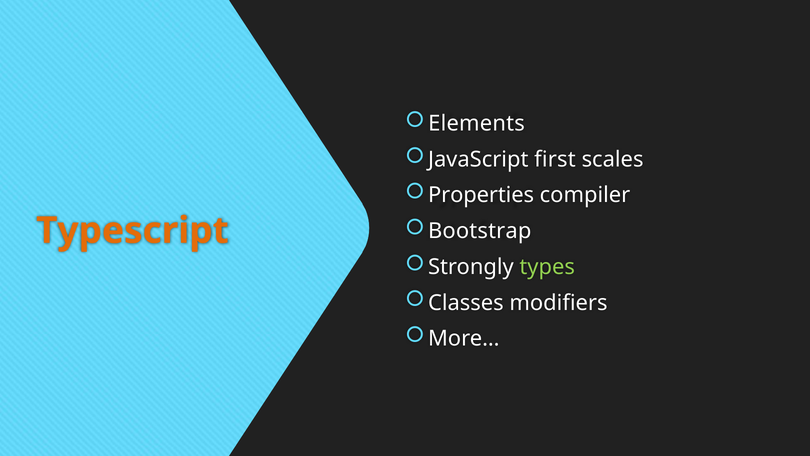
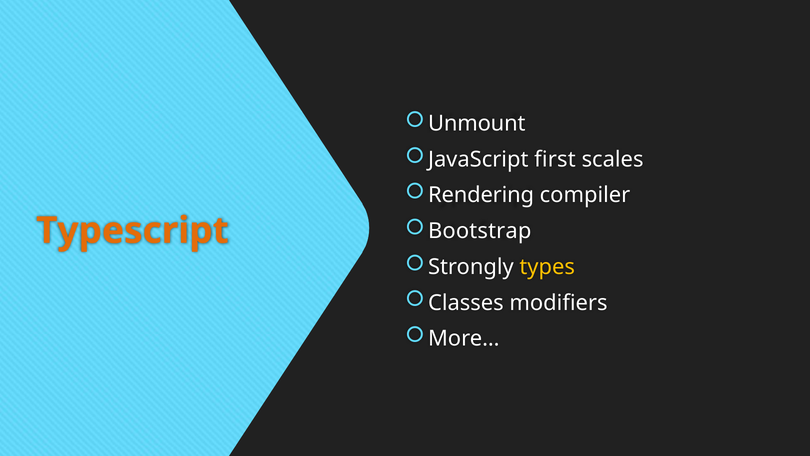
Elements: Elements -> Unmount
Properties: Properties -> Rendering
types colour: light green -> yellow
